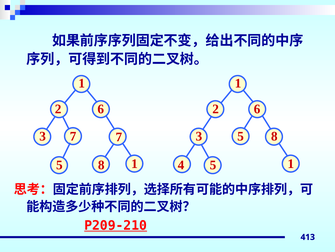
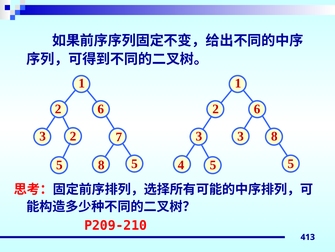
3 7: 7 -> 2
3 5: 5 -> 3
8 1: 1 -> 5
4 1: 1 -> 5
P209-210 underline: present -> none
